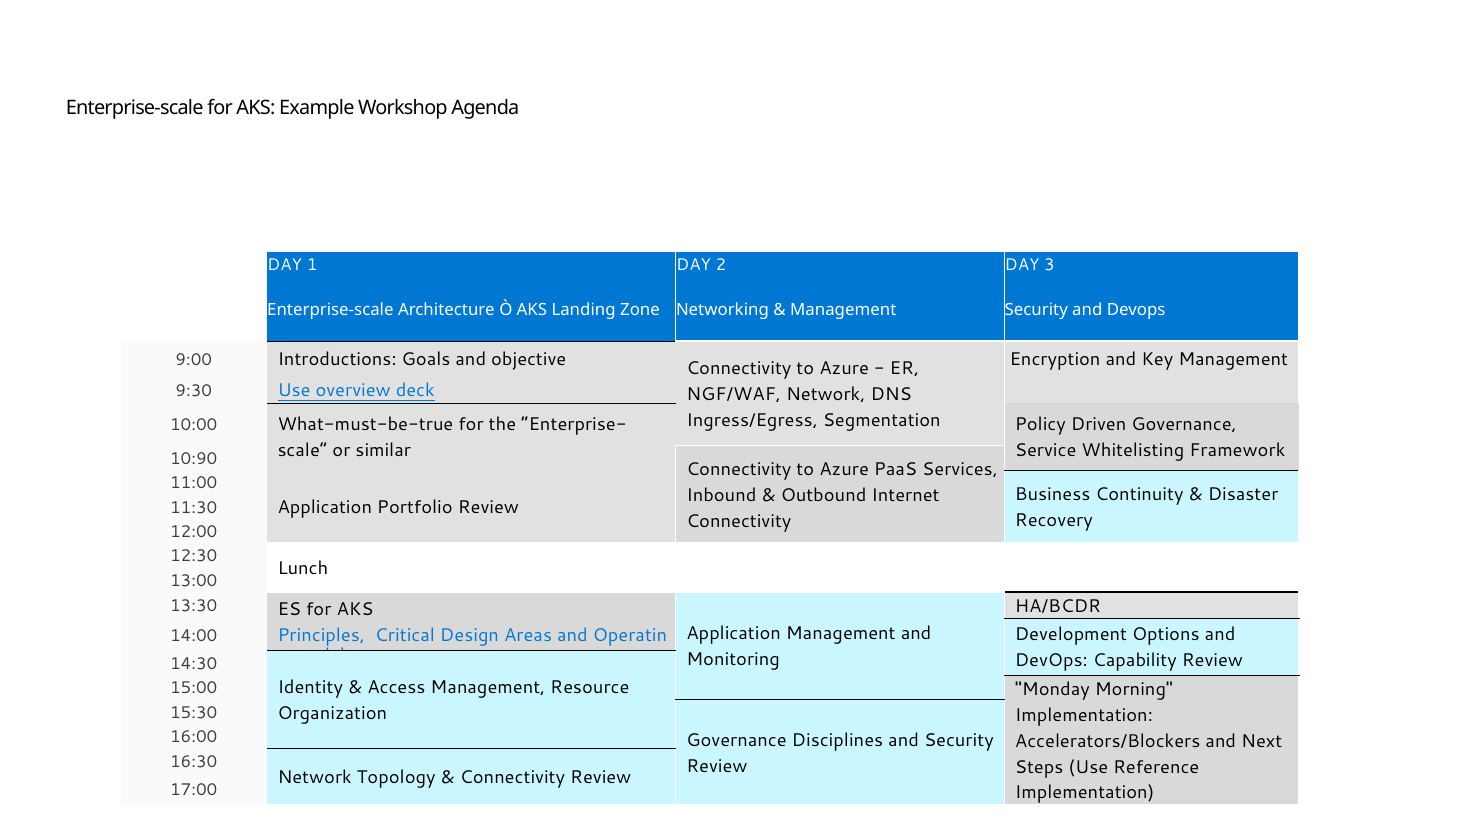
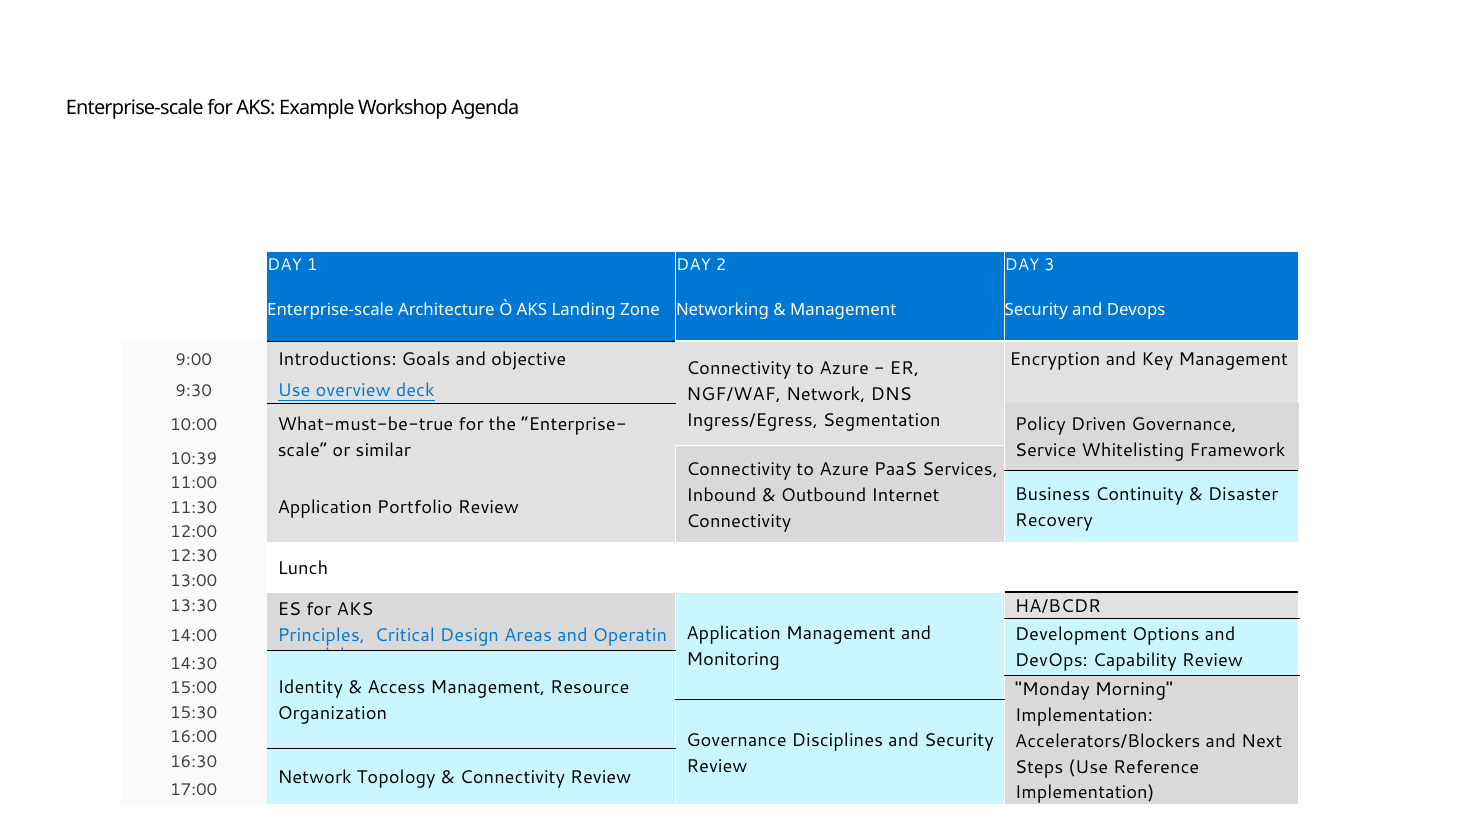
10:90: 10:90 -> 10:39
